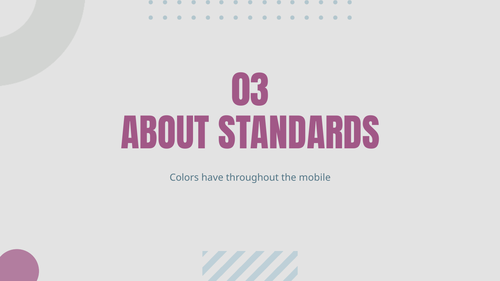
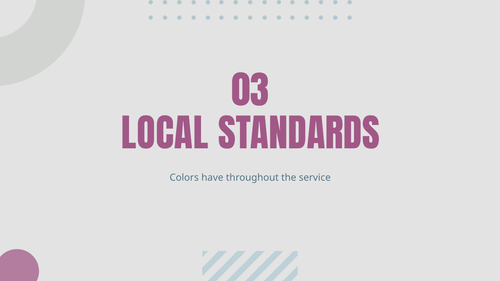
ABOUT: ABOUT -> LOCAL
mobile: mobile -> service
